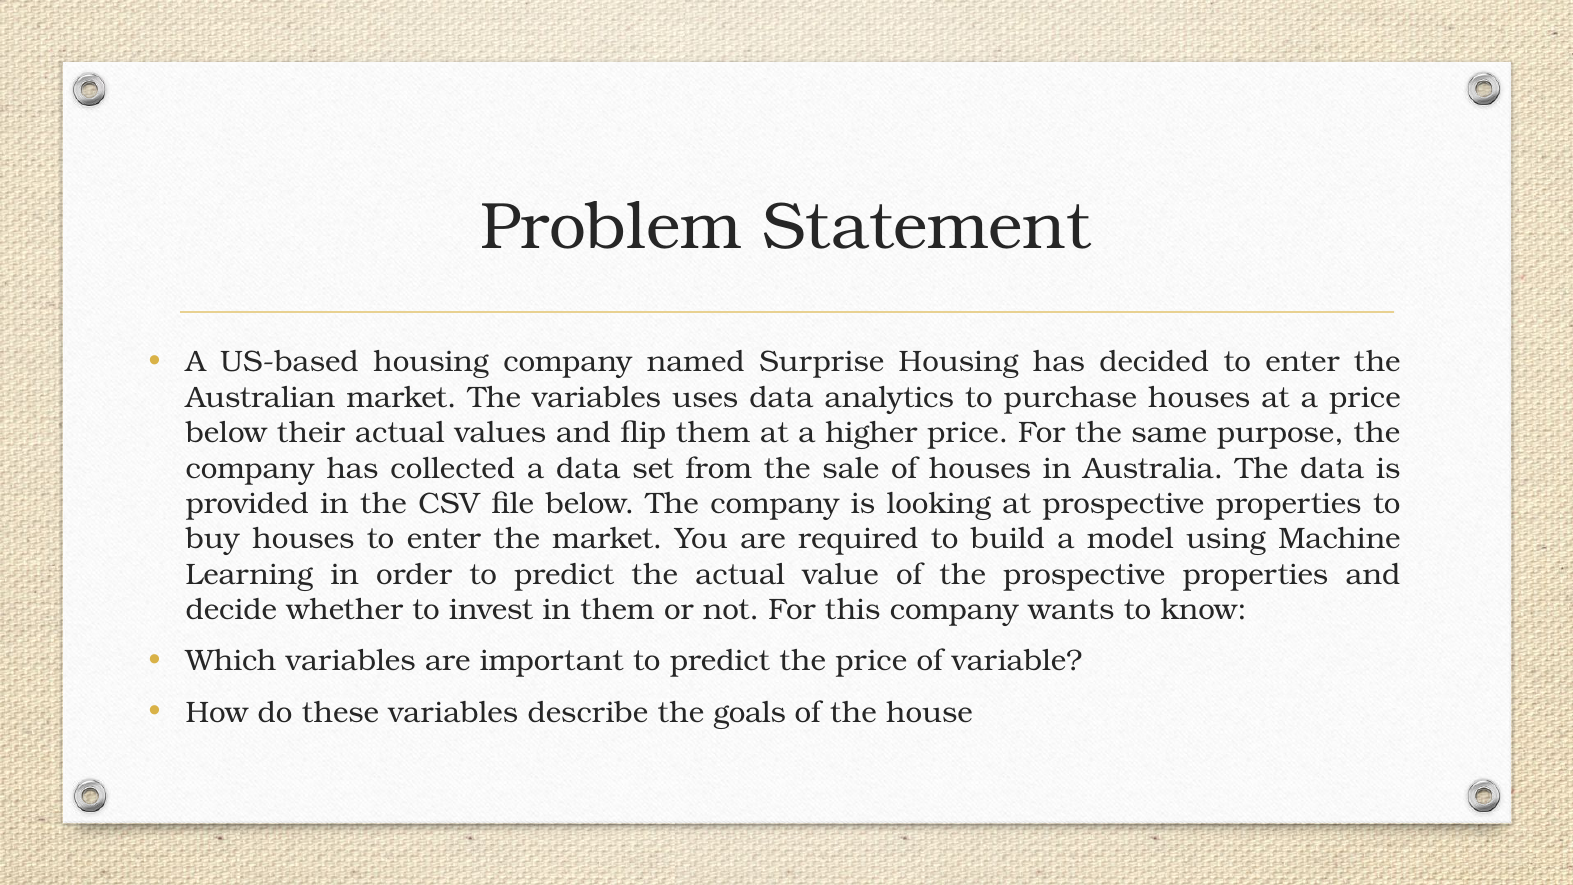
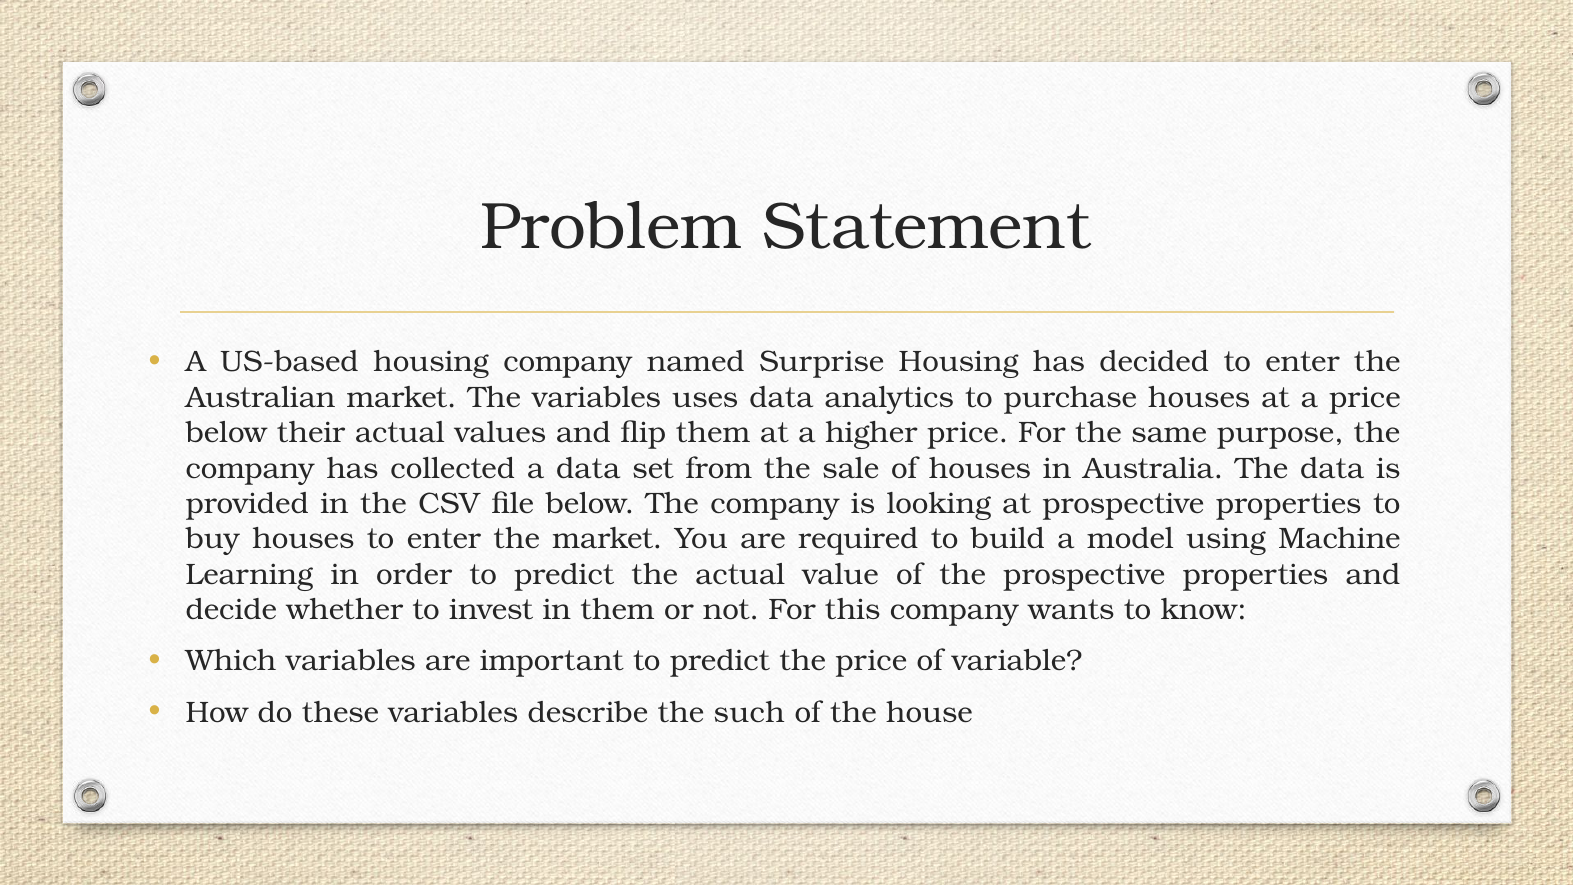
goals: goals -> such
